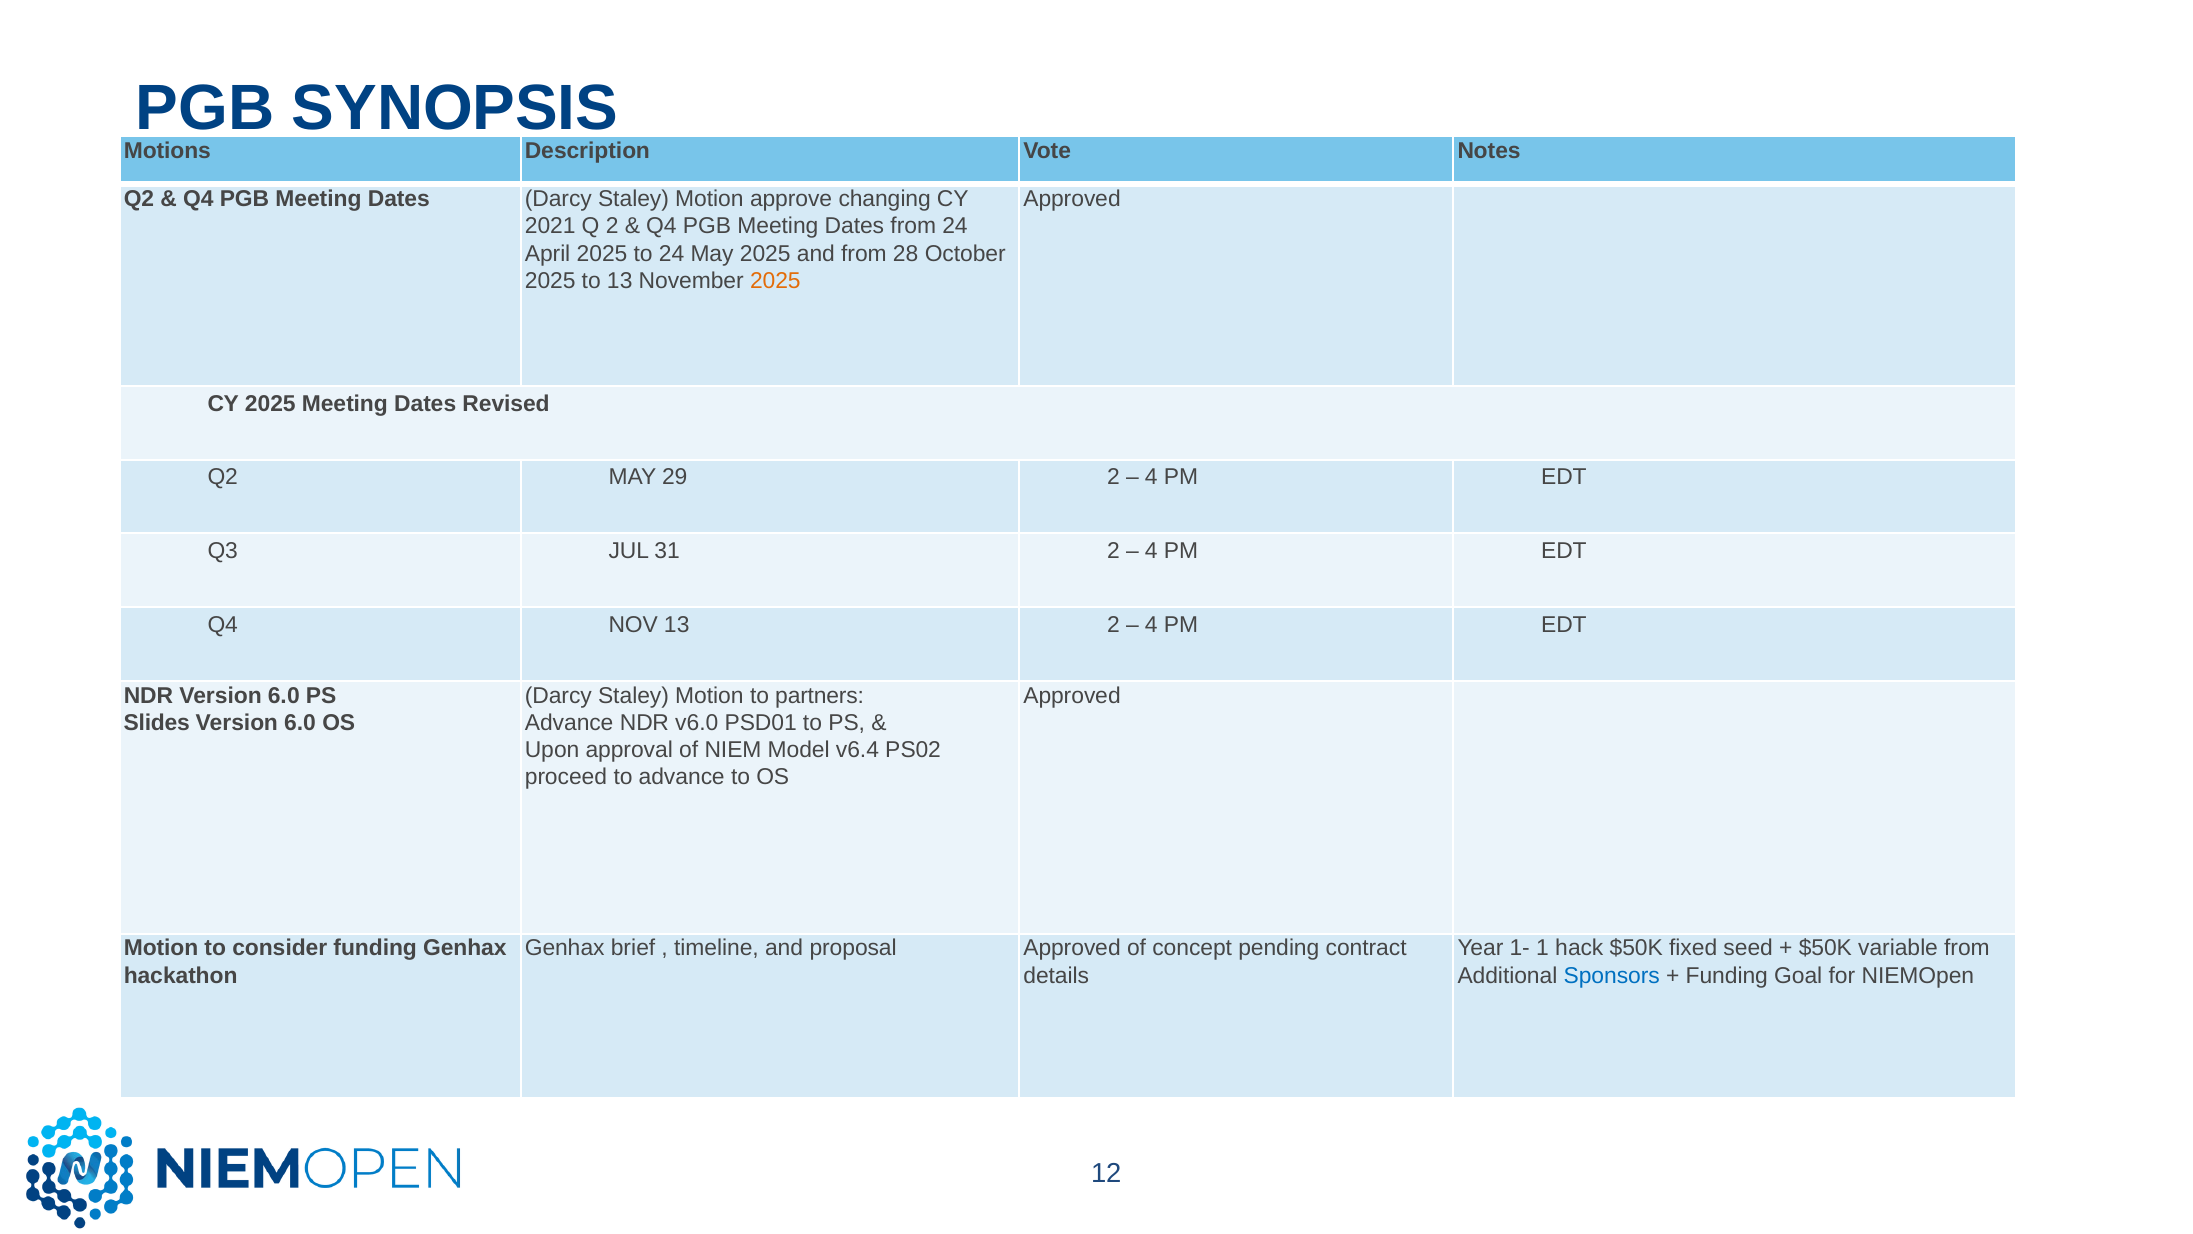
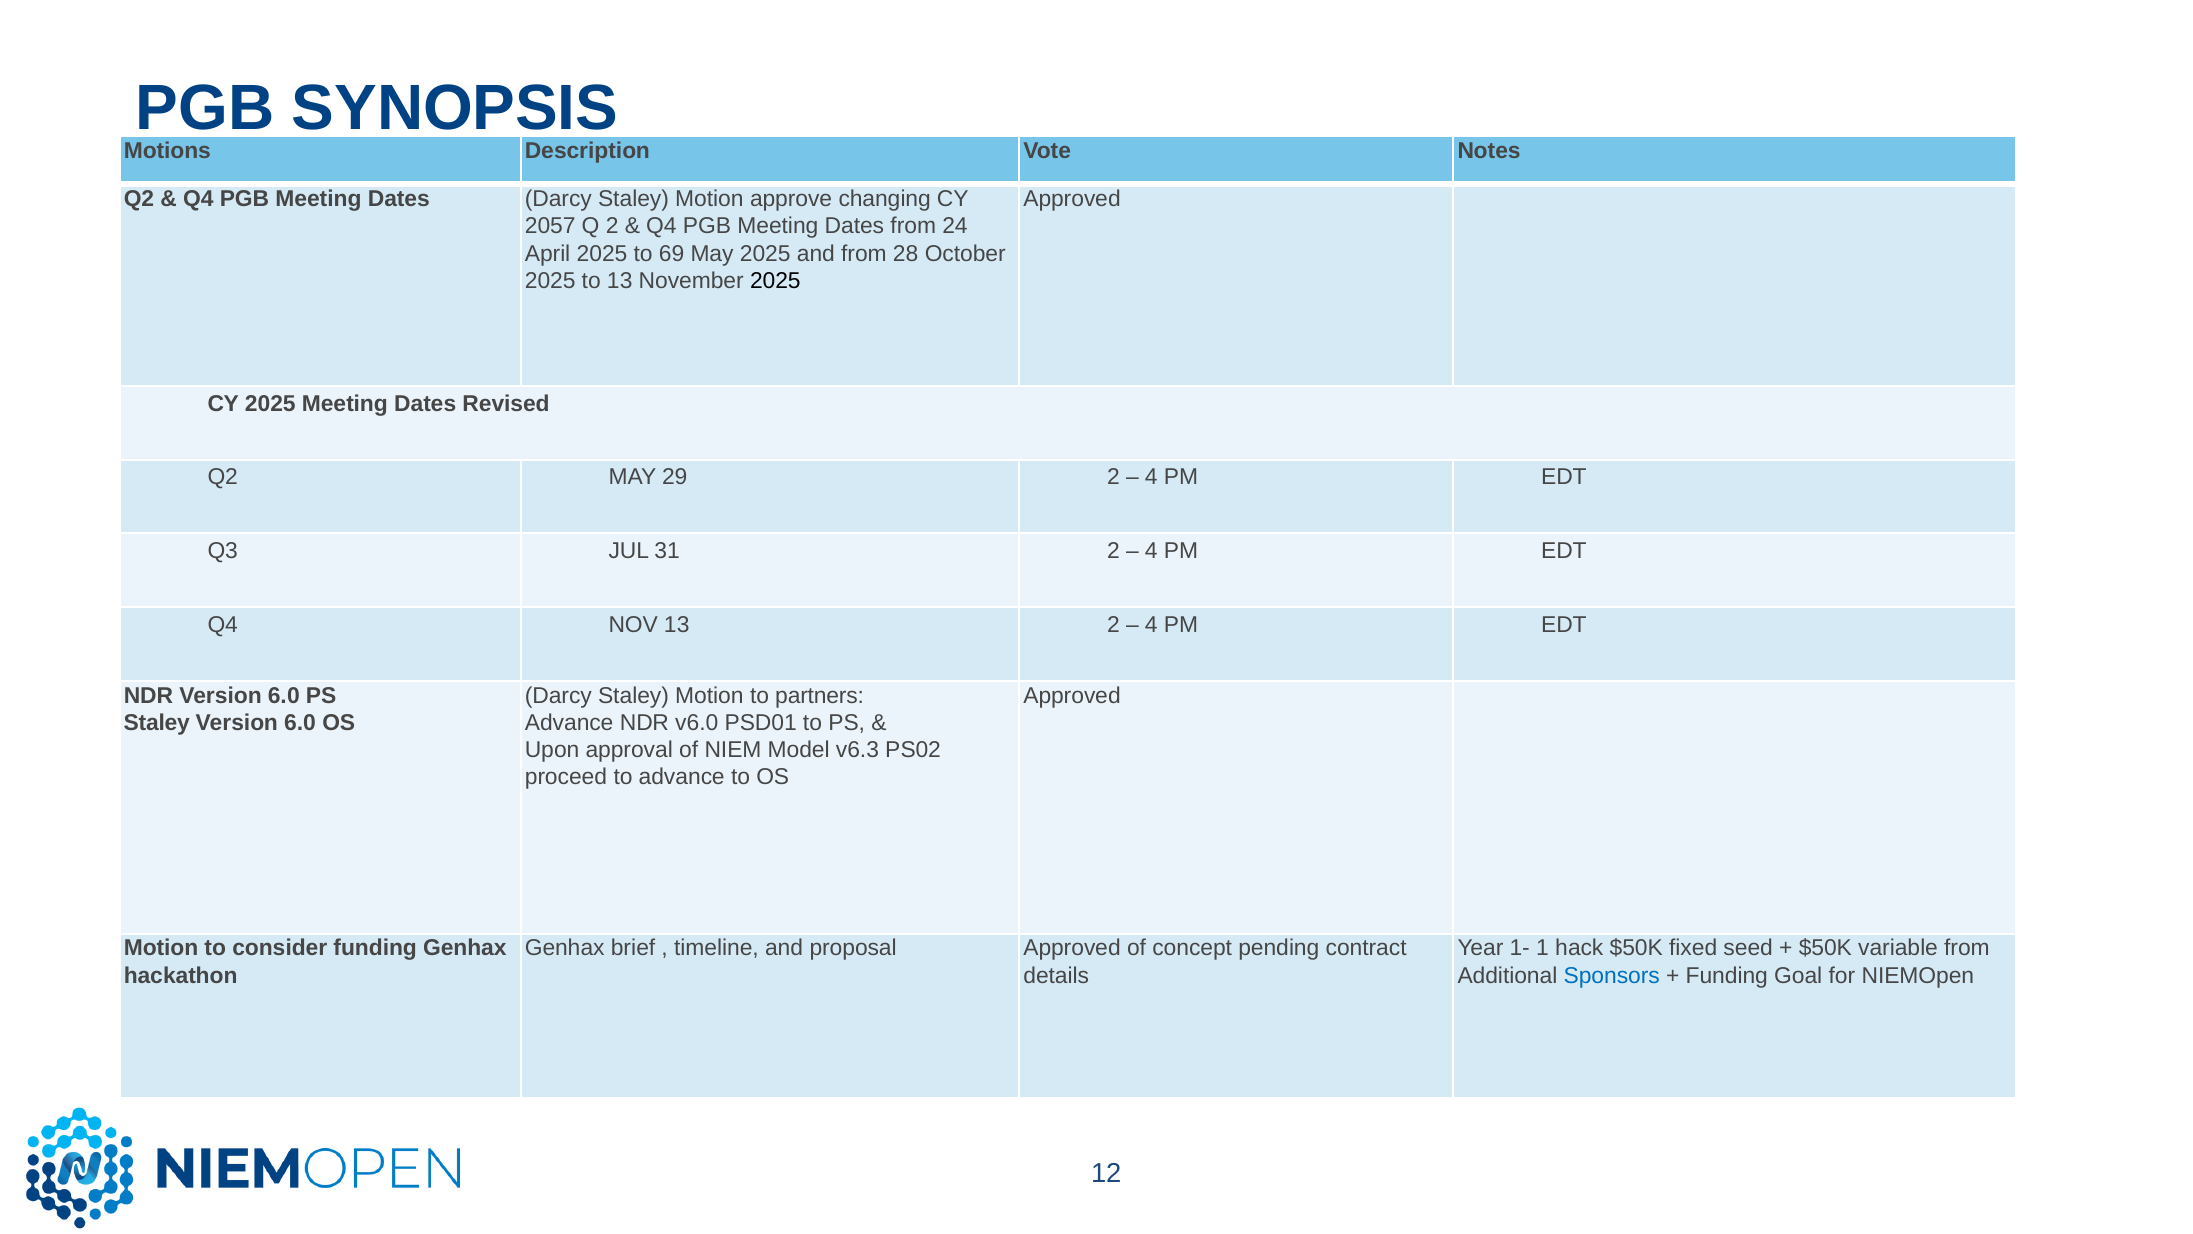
2021: 2021 -> 2057
to 24: 24 -> 69
2025 at (775, 281) colour: orange -> black
Slides at (157, 723): Slides -> Staley
v6.4: v6.4 -> v6.3
